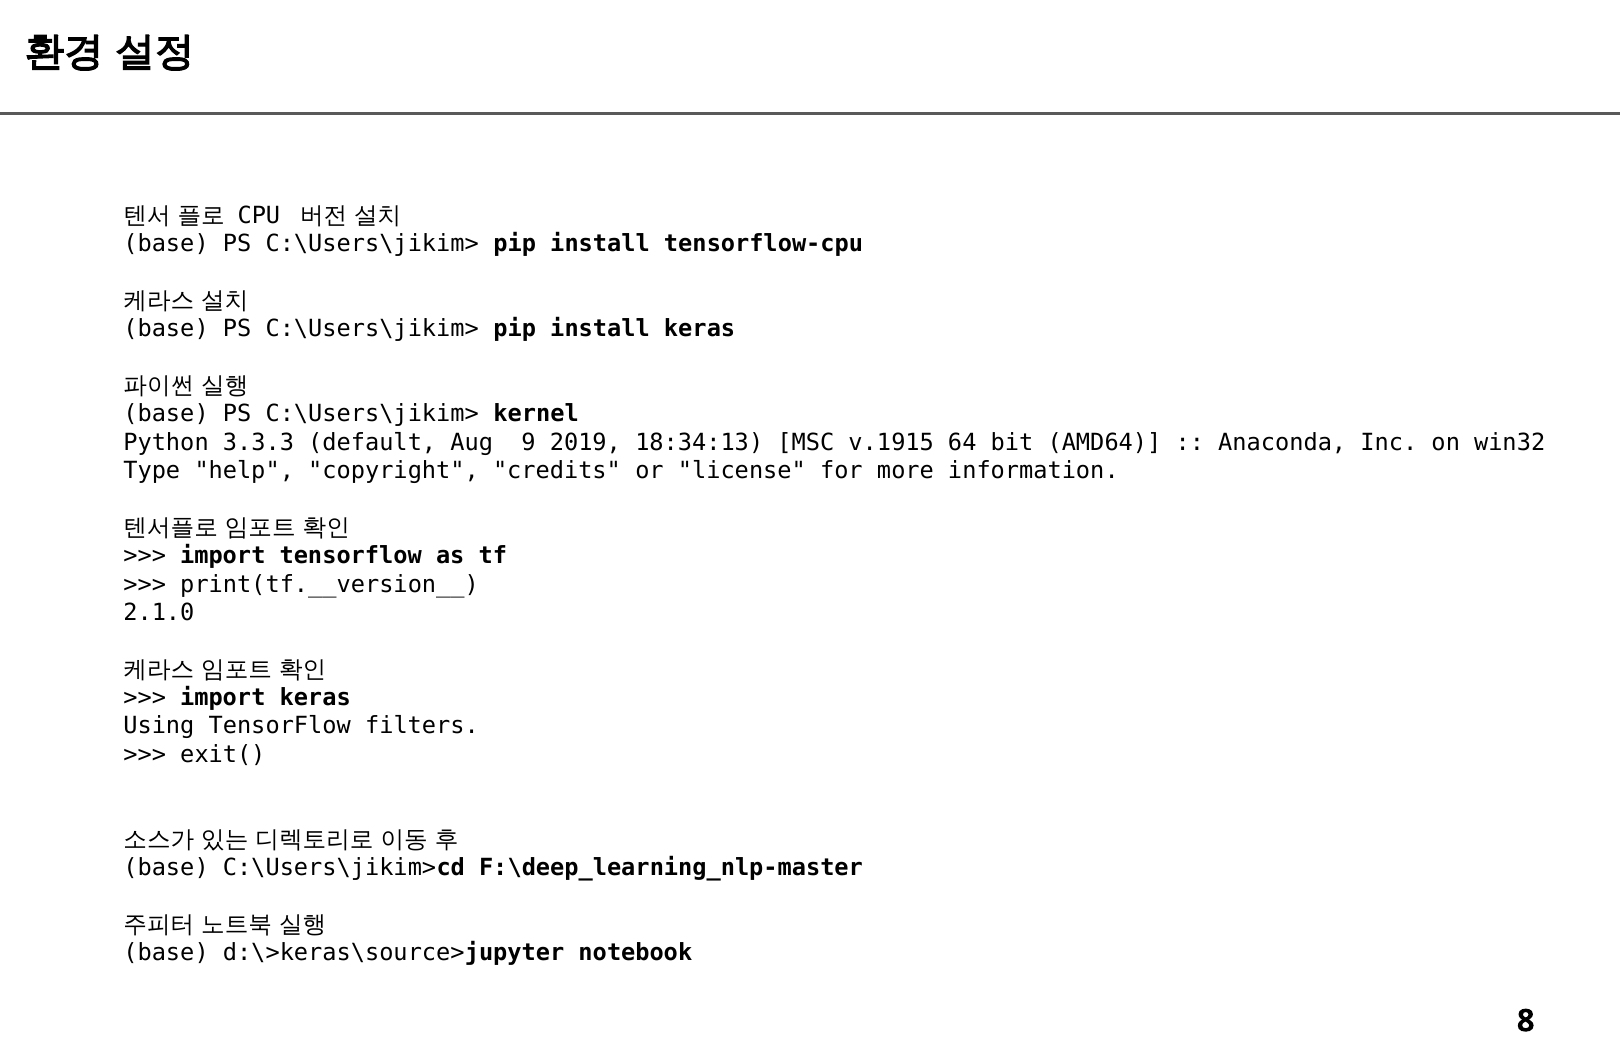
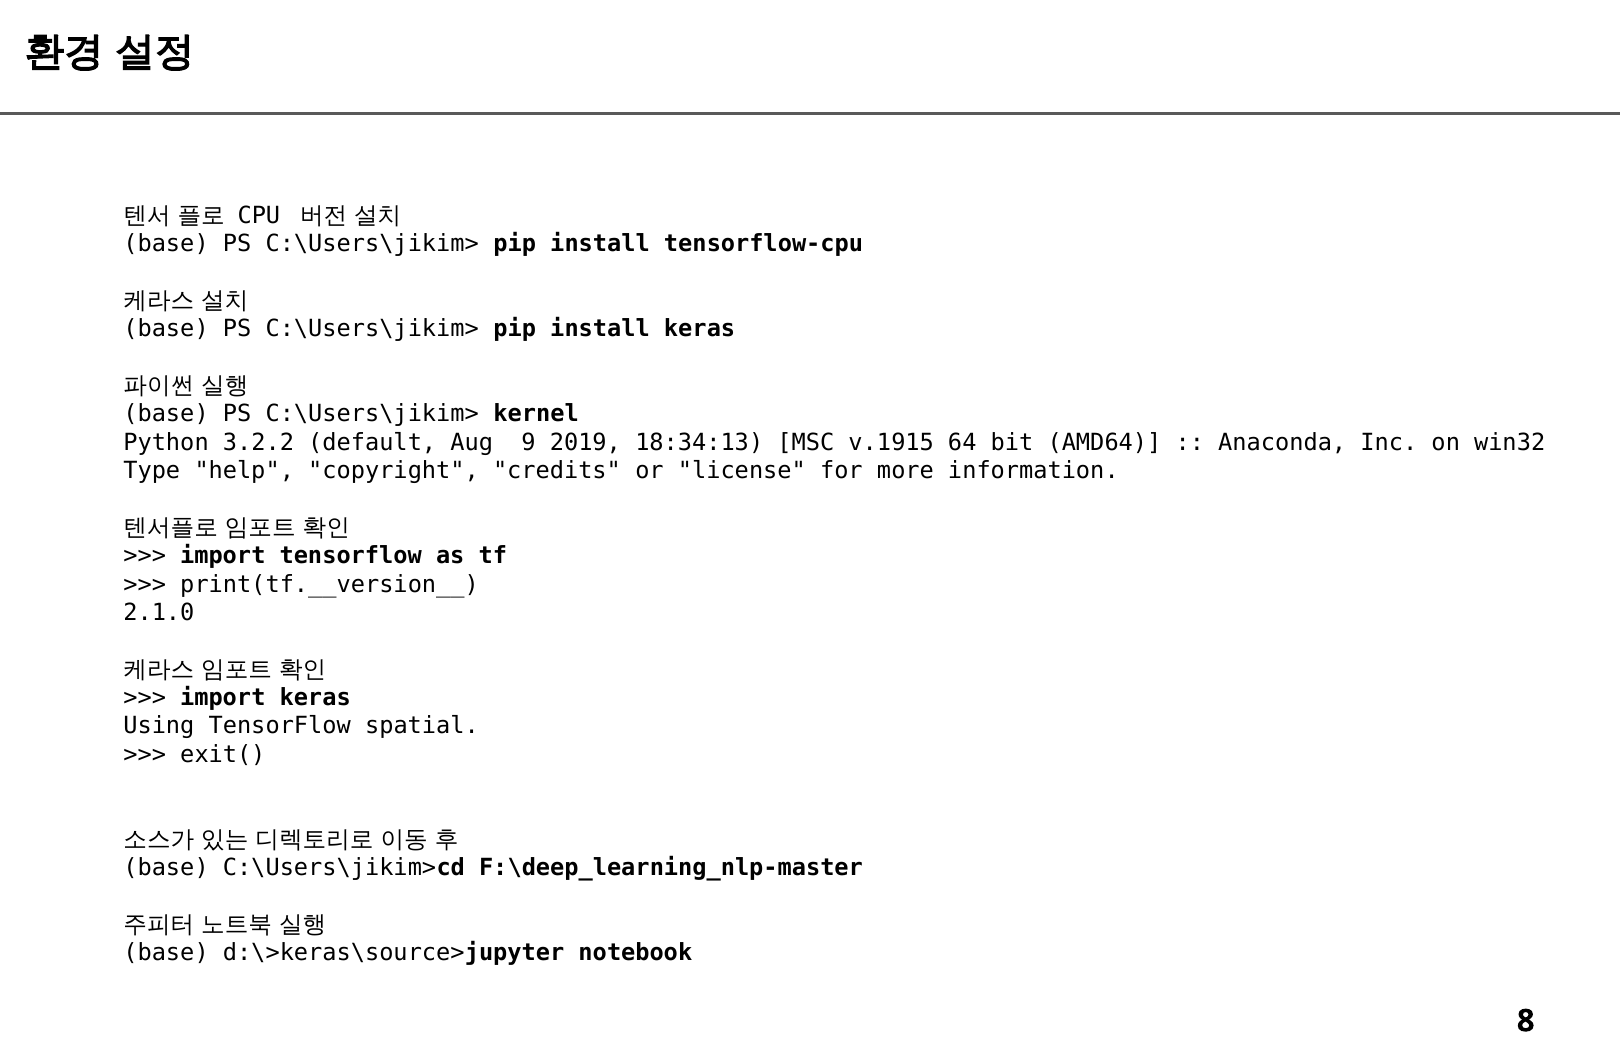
3.3.3: 3.3.3 -> 3.2.2
filters: filters -> spatial
